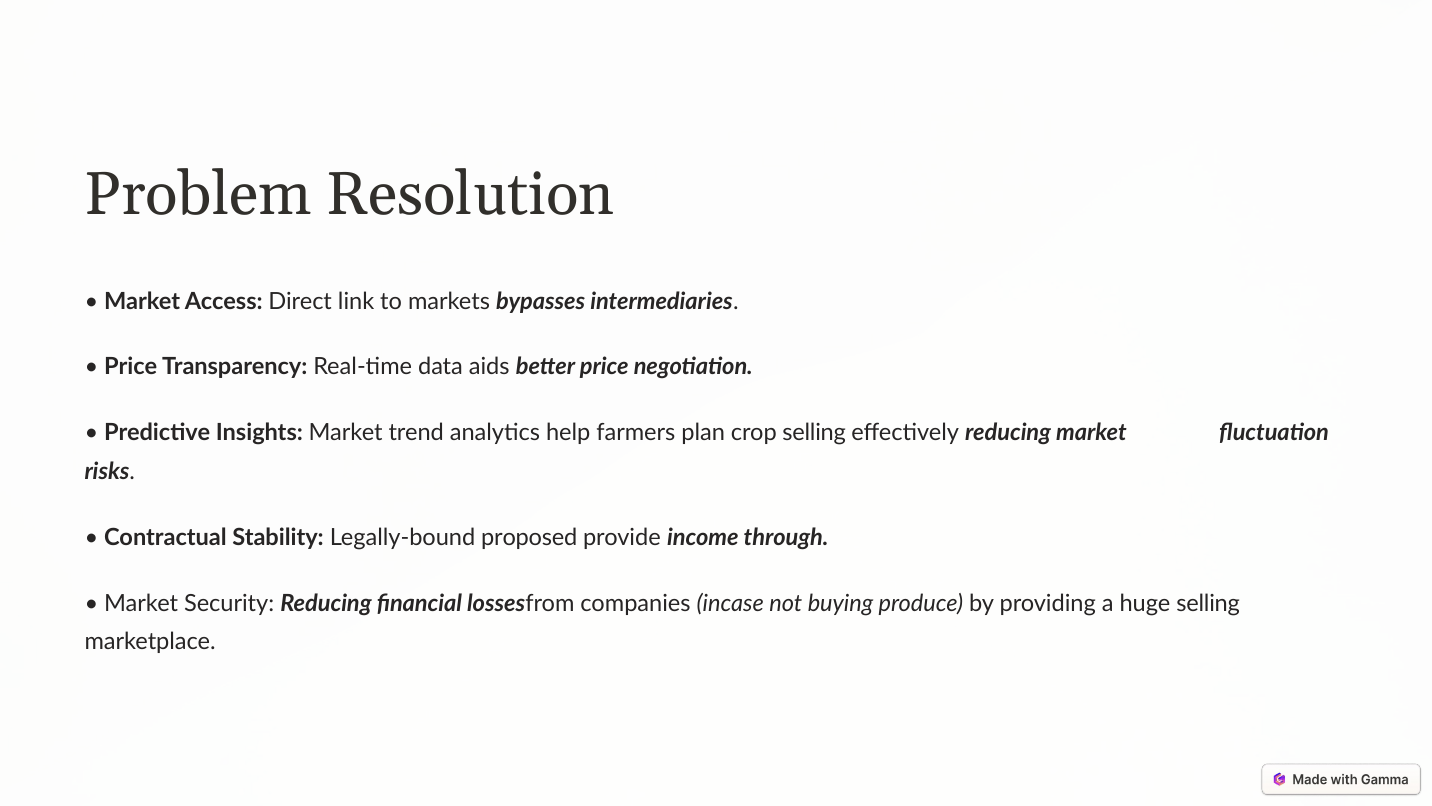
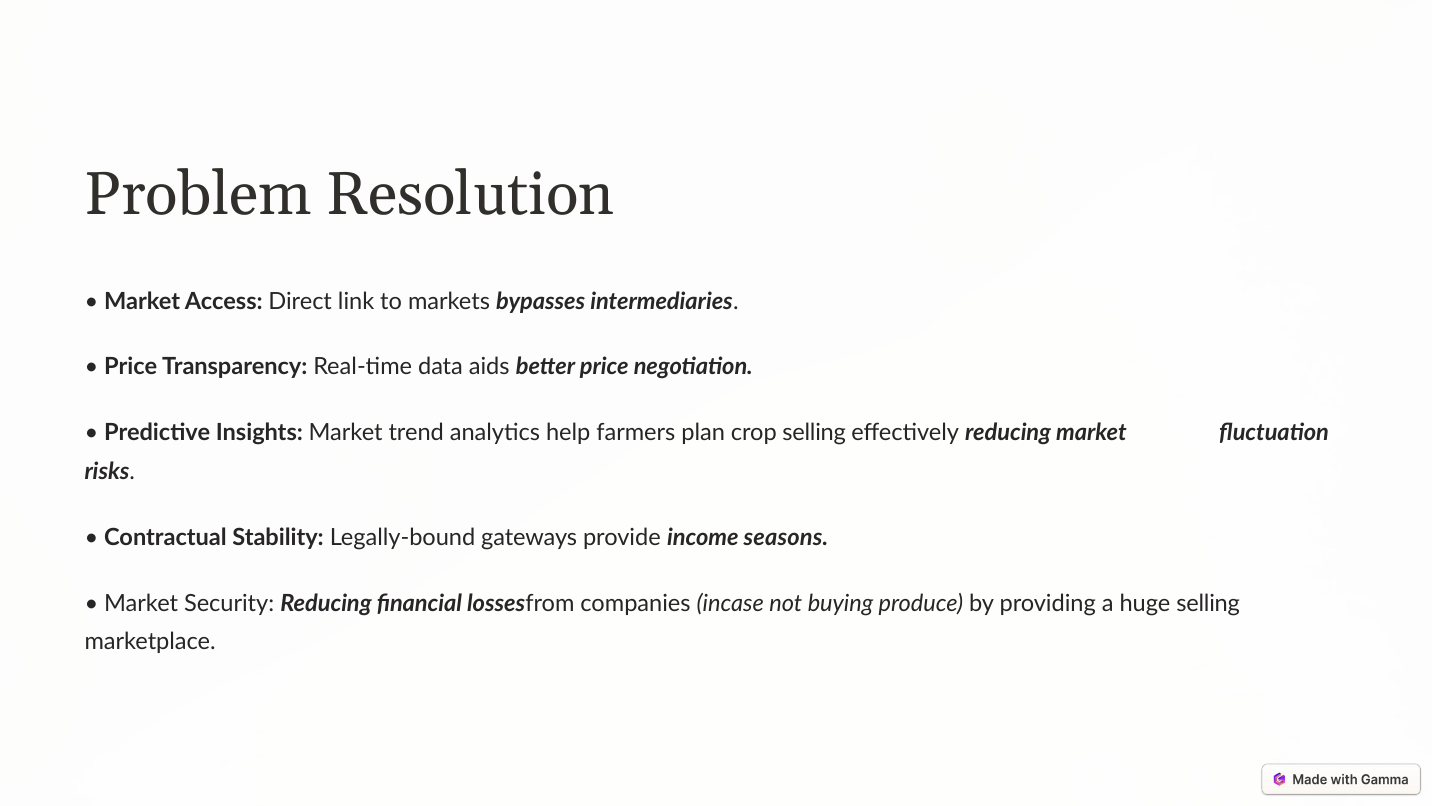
proposed: proposed -> gateways
through: through -> seasons
